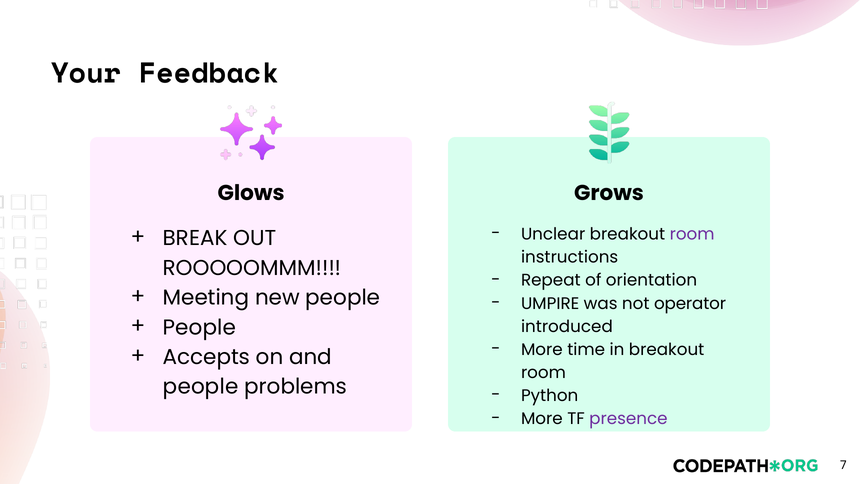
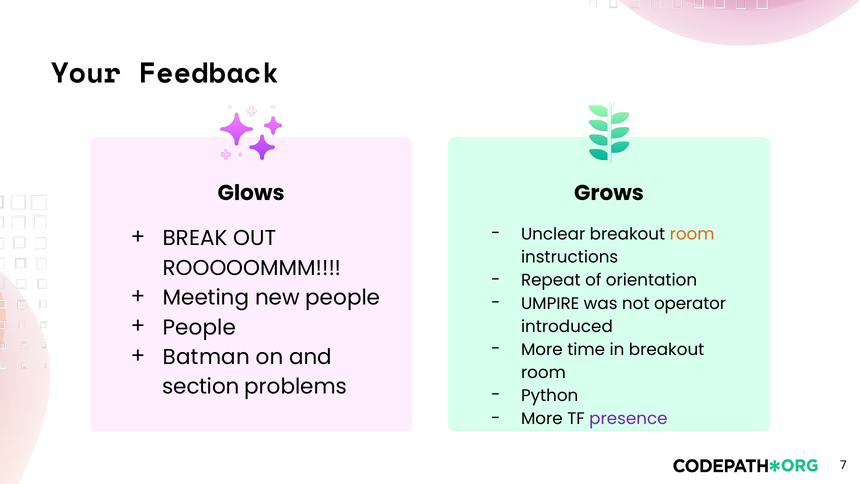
room at (692, 234) colour: purple -> orange
Accepts: Accepts -> Batman
people at (201, 387): people -> section
